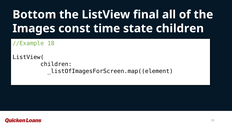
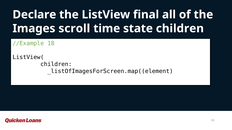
Bottom: Bottom -> Declare
const: const -> scroll
